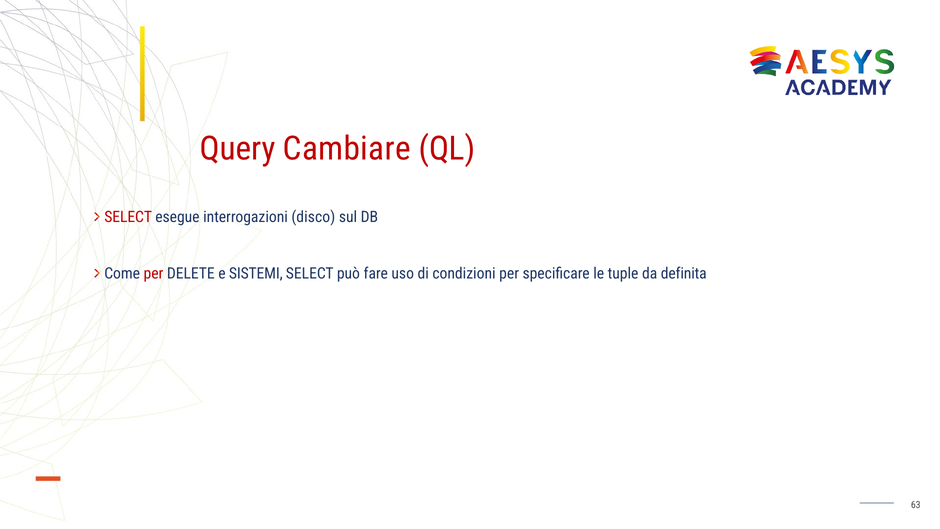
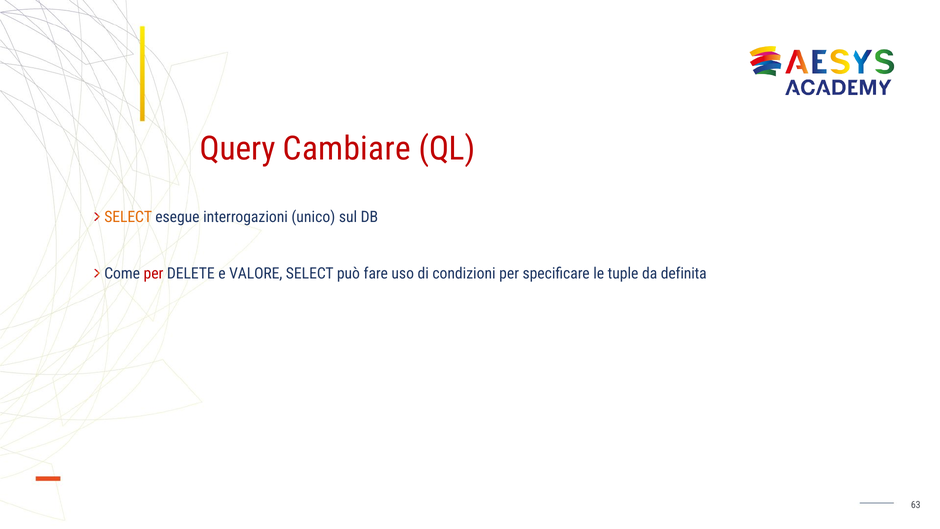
SELECT at (128, 217) colour: red -> orange
disco: disco -> unico
SISTEMI: SISTEMI -> VALORE
